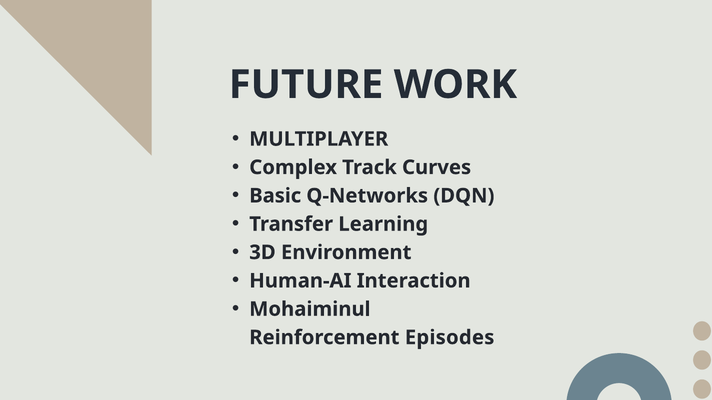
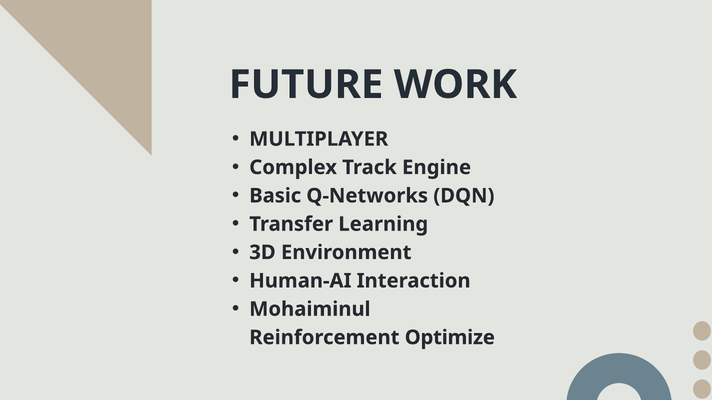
Curves: Curves -> Engine
Episodes: Episodes -> Optimize
